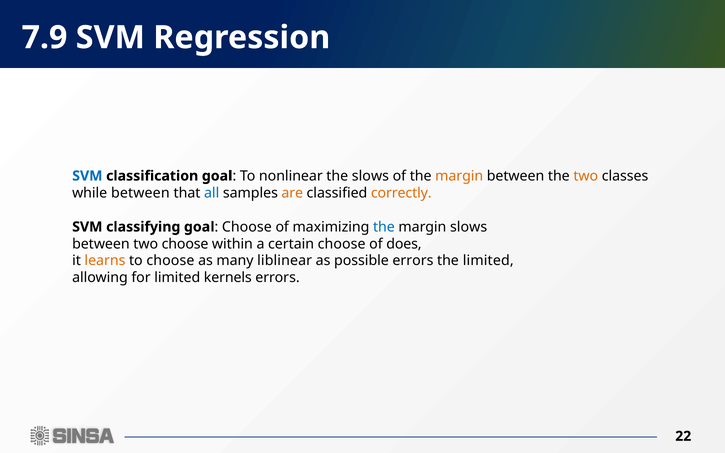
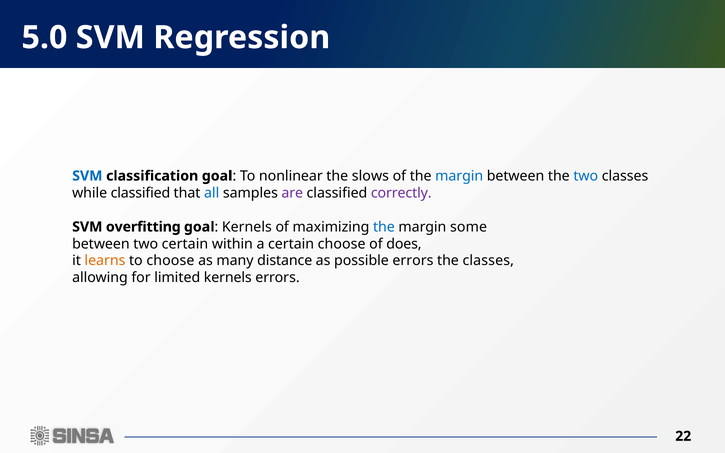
7.9: 7.9 -> 5.0
margin at (459, 176) colour: orange -> blue
two at (586, 176) colour: orange -> blue
while between: between -> classified
are colour: orange -> purple
correctly colour: orange -> purple
classifying: classifying -> overfitting
goal Choose: Choose -> Kernels
margin slows: slows -> some
two choose: choose -> certain
liblinear: liblinear -> distance
the limited: limited -> classes
